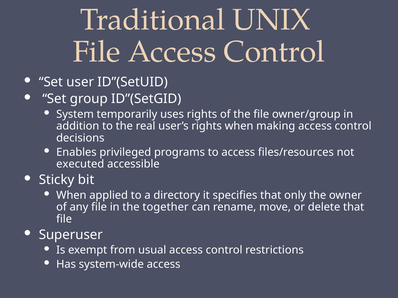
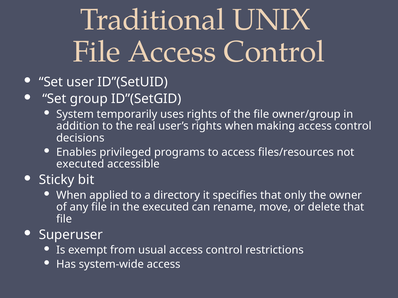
the together: together -> executed
